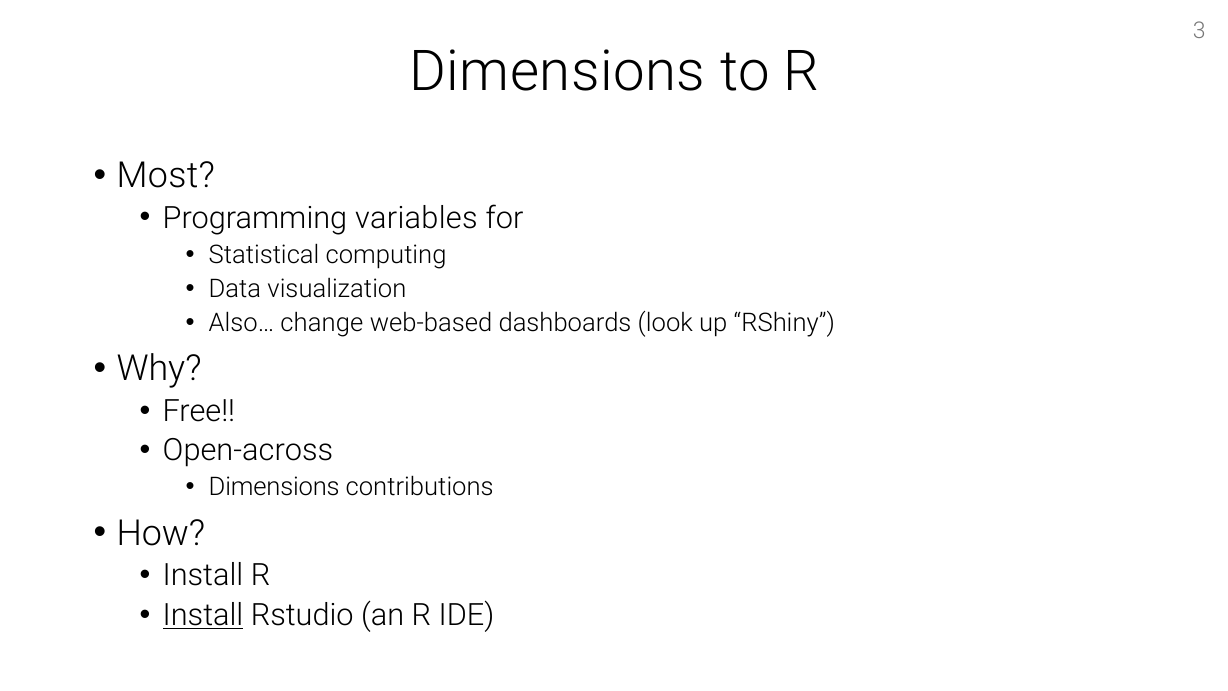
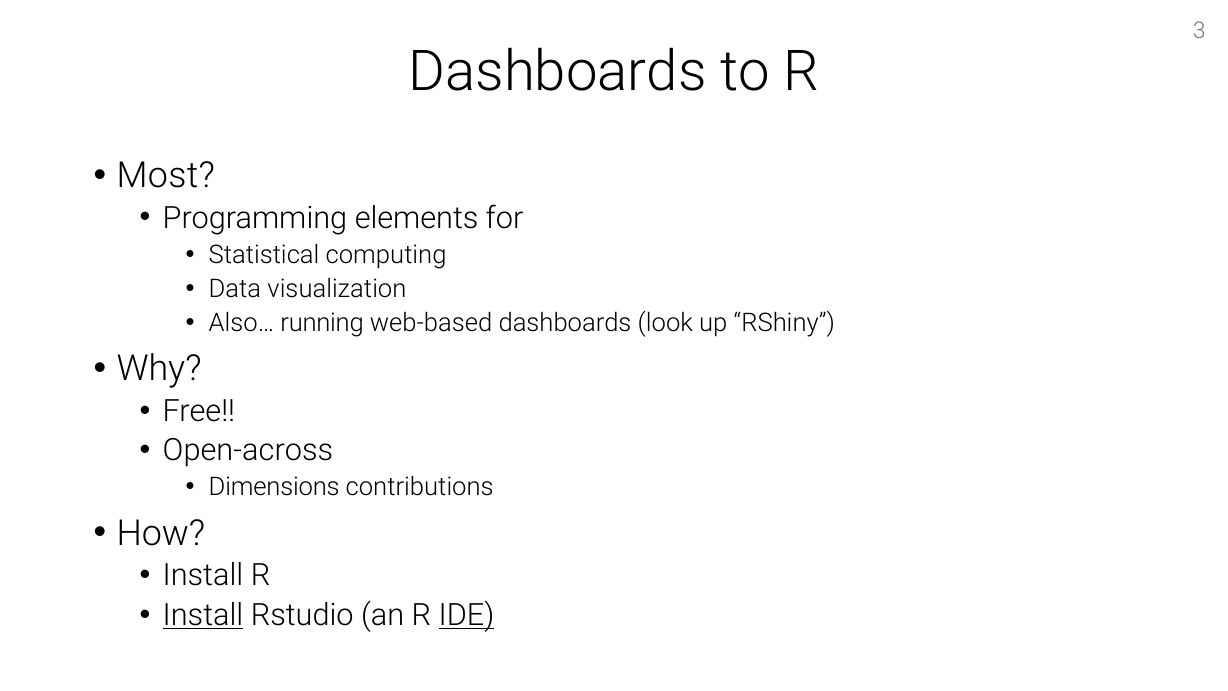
Dimensions at (557, 72): Dimensions -> Dashboards
variables: variables -> elements
change: change -> running
IDE underline: none -> present
